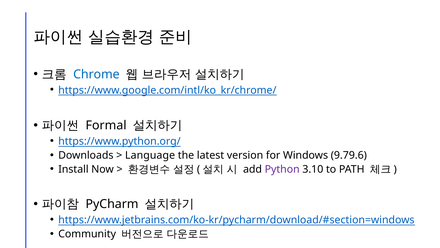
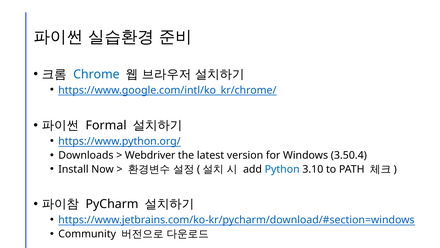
Language: Language -> Webdriver
9.79.6: 9.79.6 -> 3.50.4
Python colour: purple -> blue
